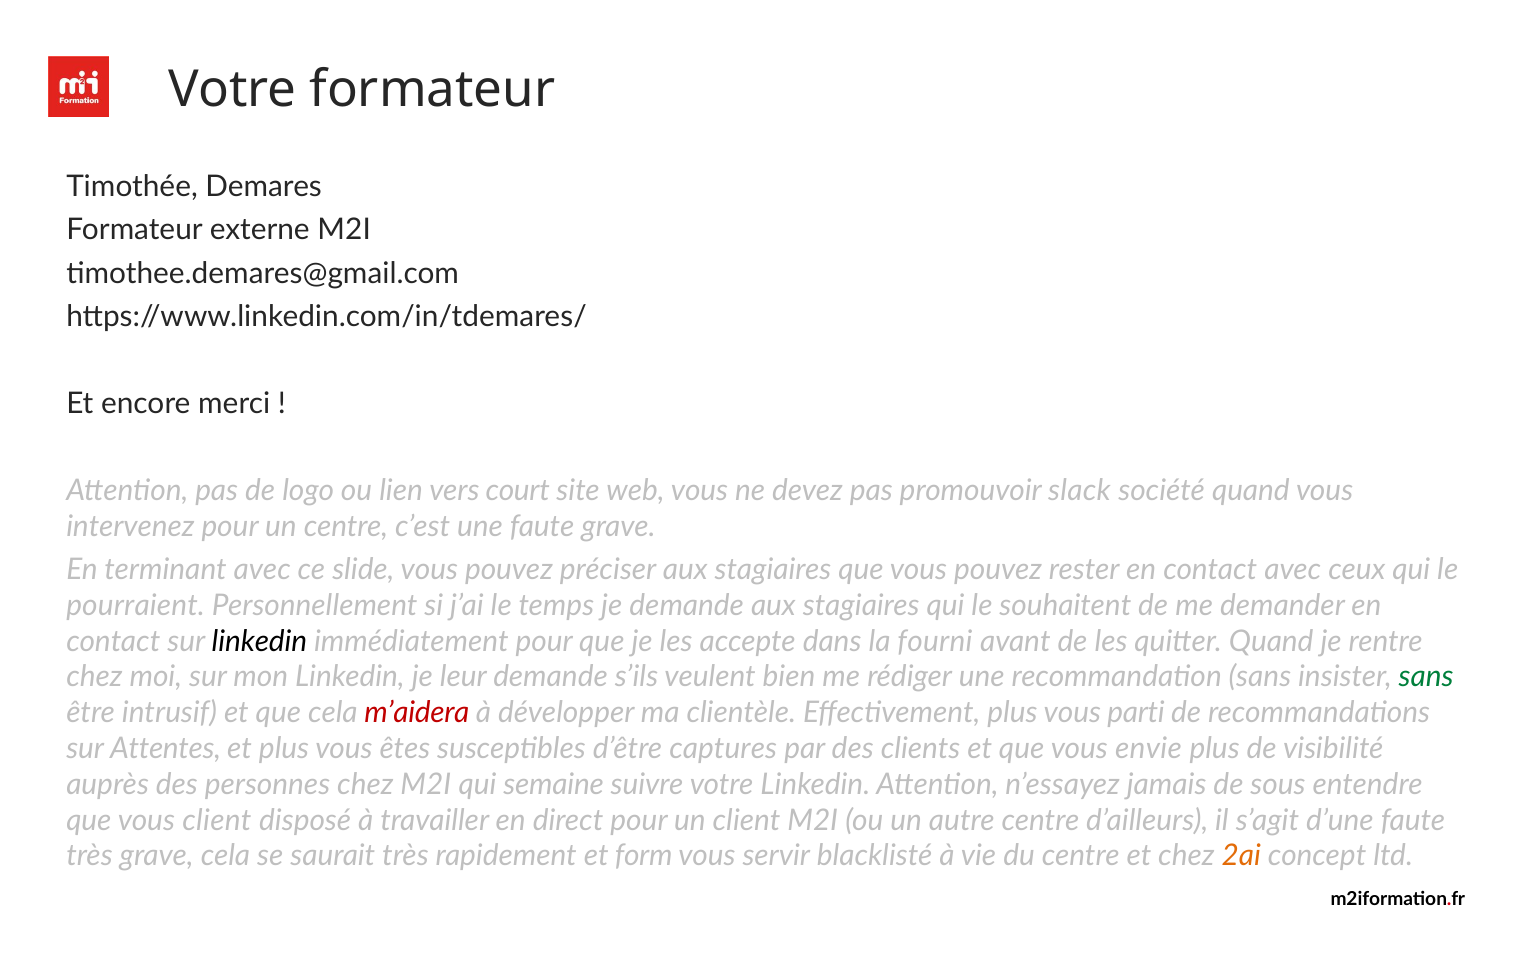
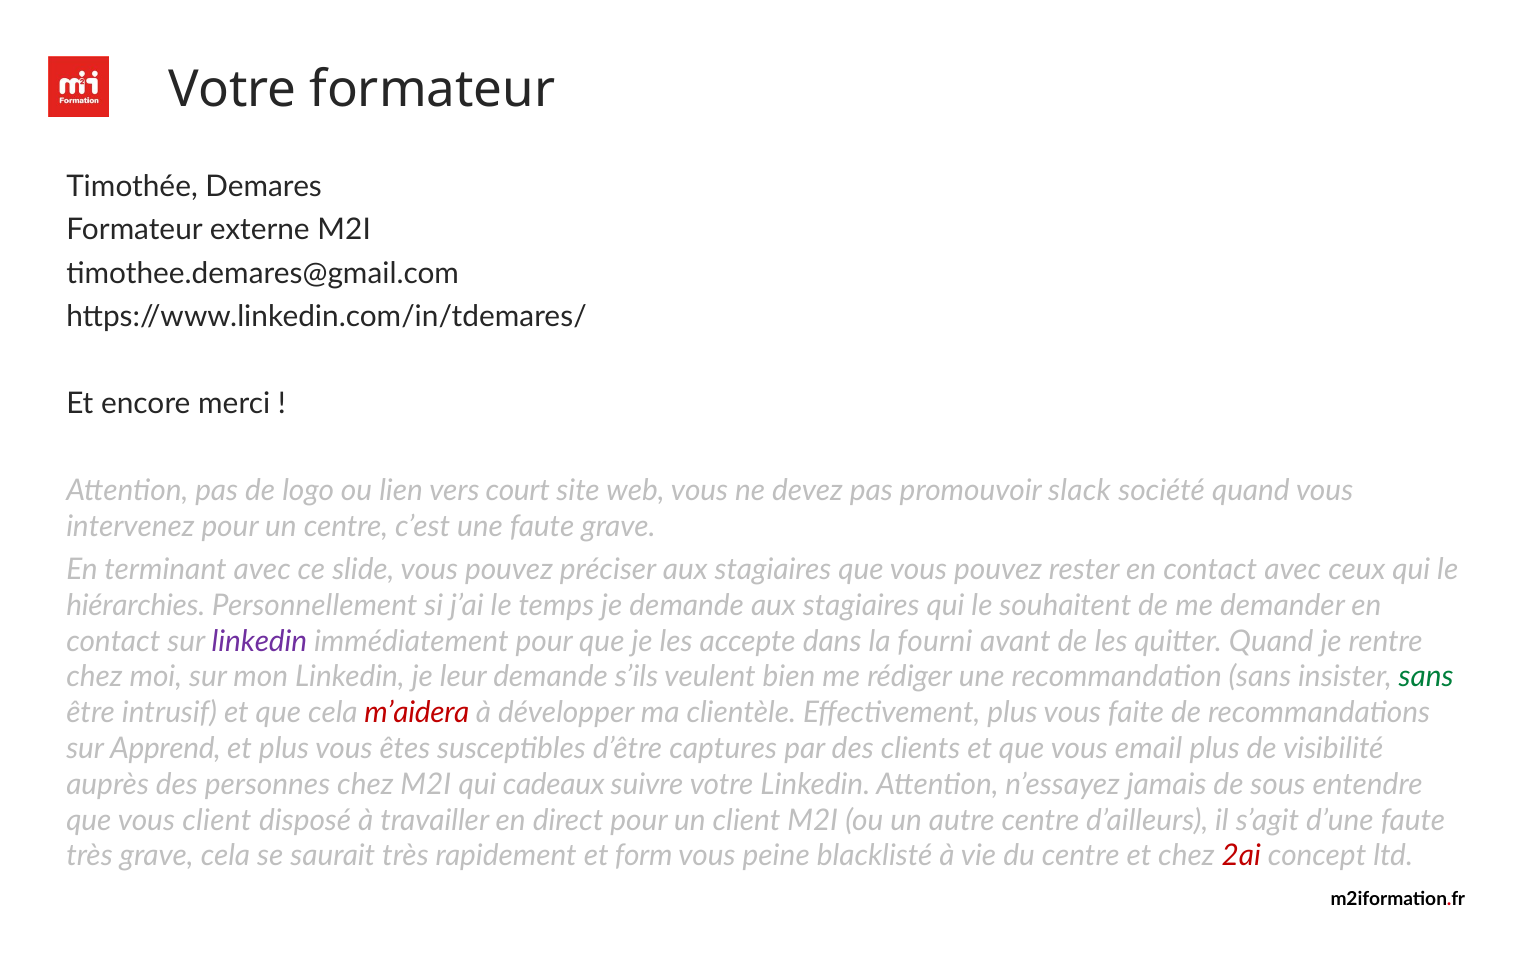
pourraient: pourraient -> hiérarchies
linkedin at (259, 641) colour: black -> purple
parti: parti -> faite
Attentes: Attentes -> Apprend
envie: envie -> email
semaine: semaine -> cadeaux
servir: servir -> peine
2ai colour: orange -> red
